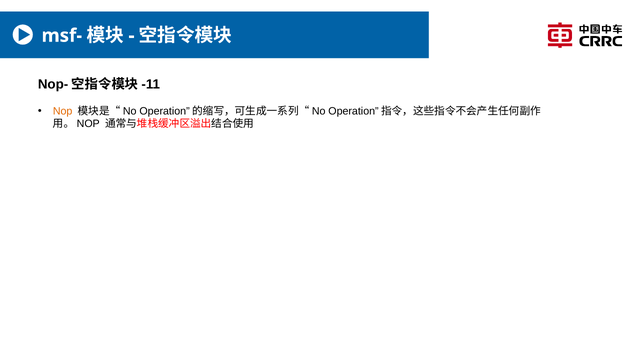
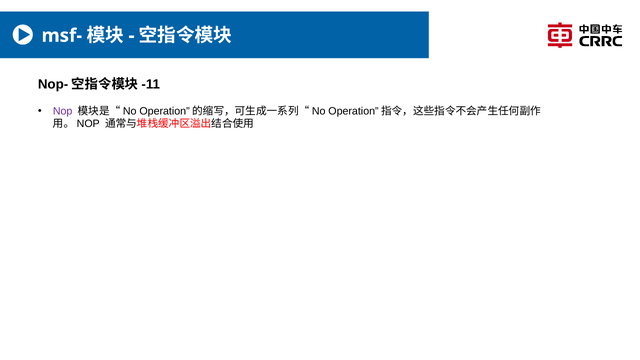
Nop colour: orange -> purple
